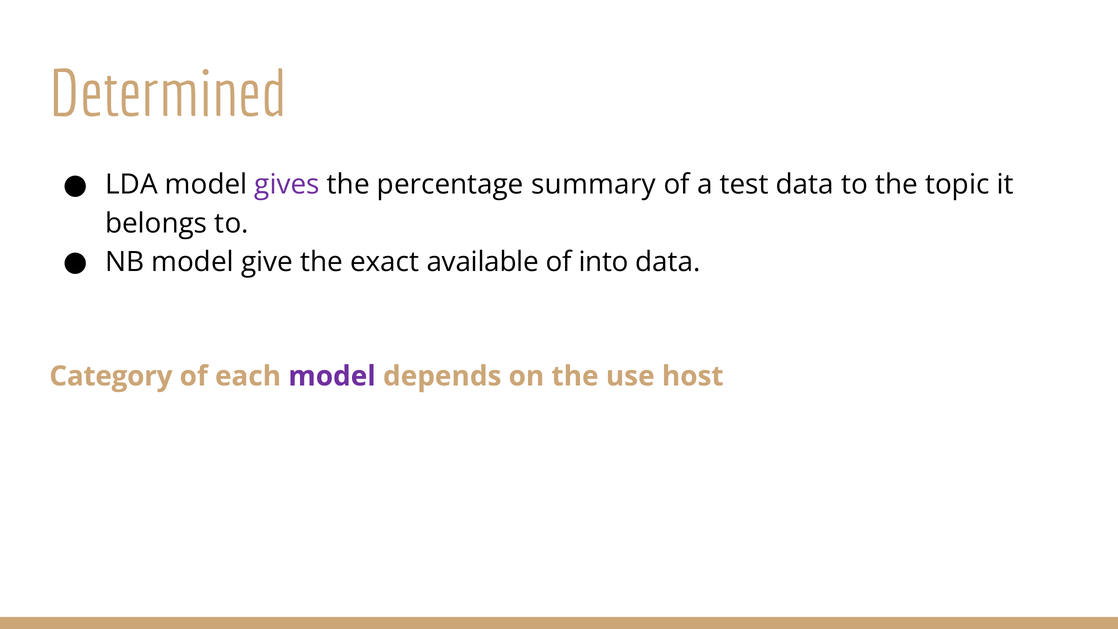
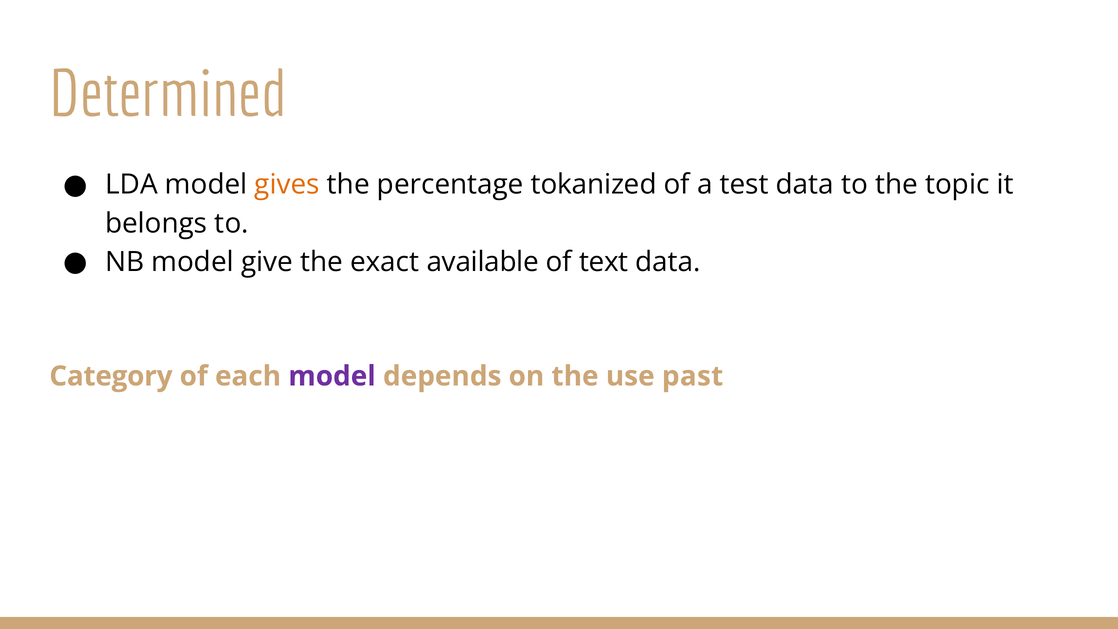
gives colour: purple -> orange
summary: summary -> tokanized
into: into -> text
host: host -> past
